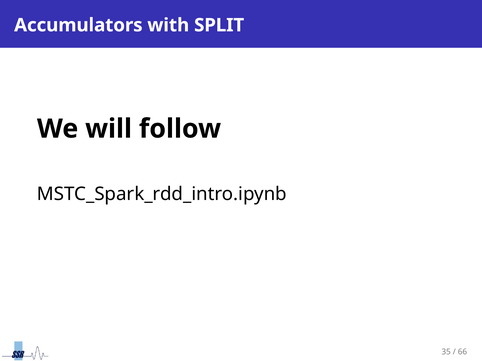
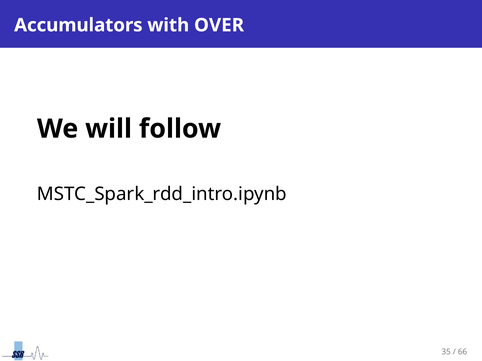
SPLIT: SPLIT -> OVER
